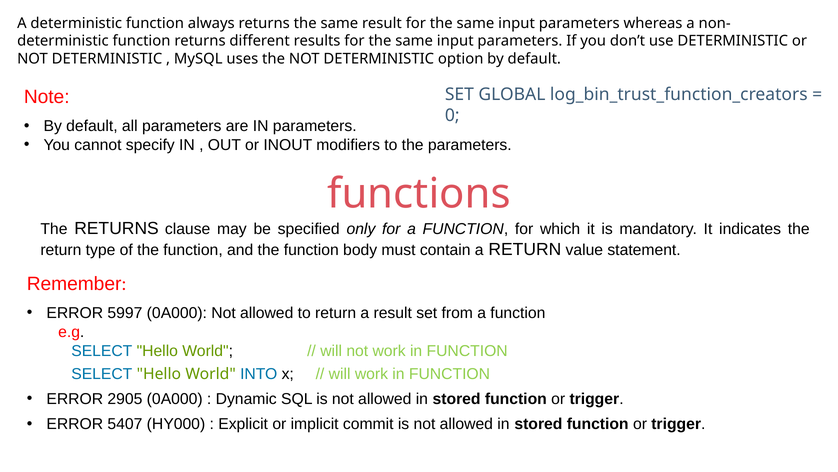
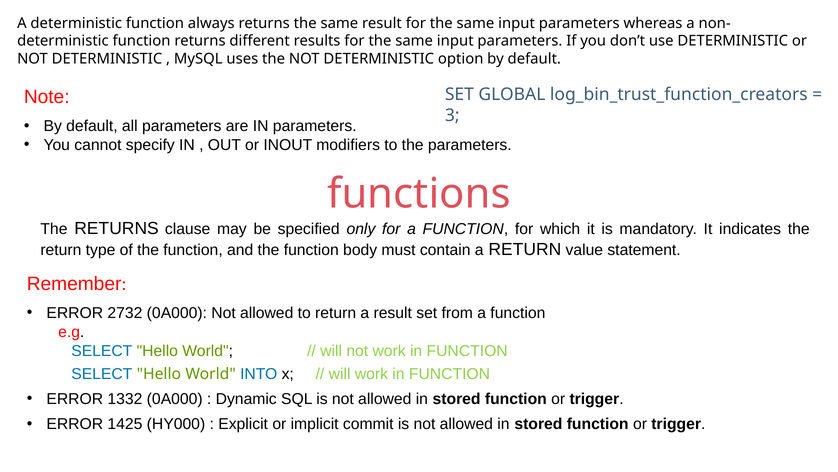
0: 0 -> 3
5997: 5997 -> 2732
2905: 2905 -> 1332
5407: 5407 -> 1425
